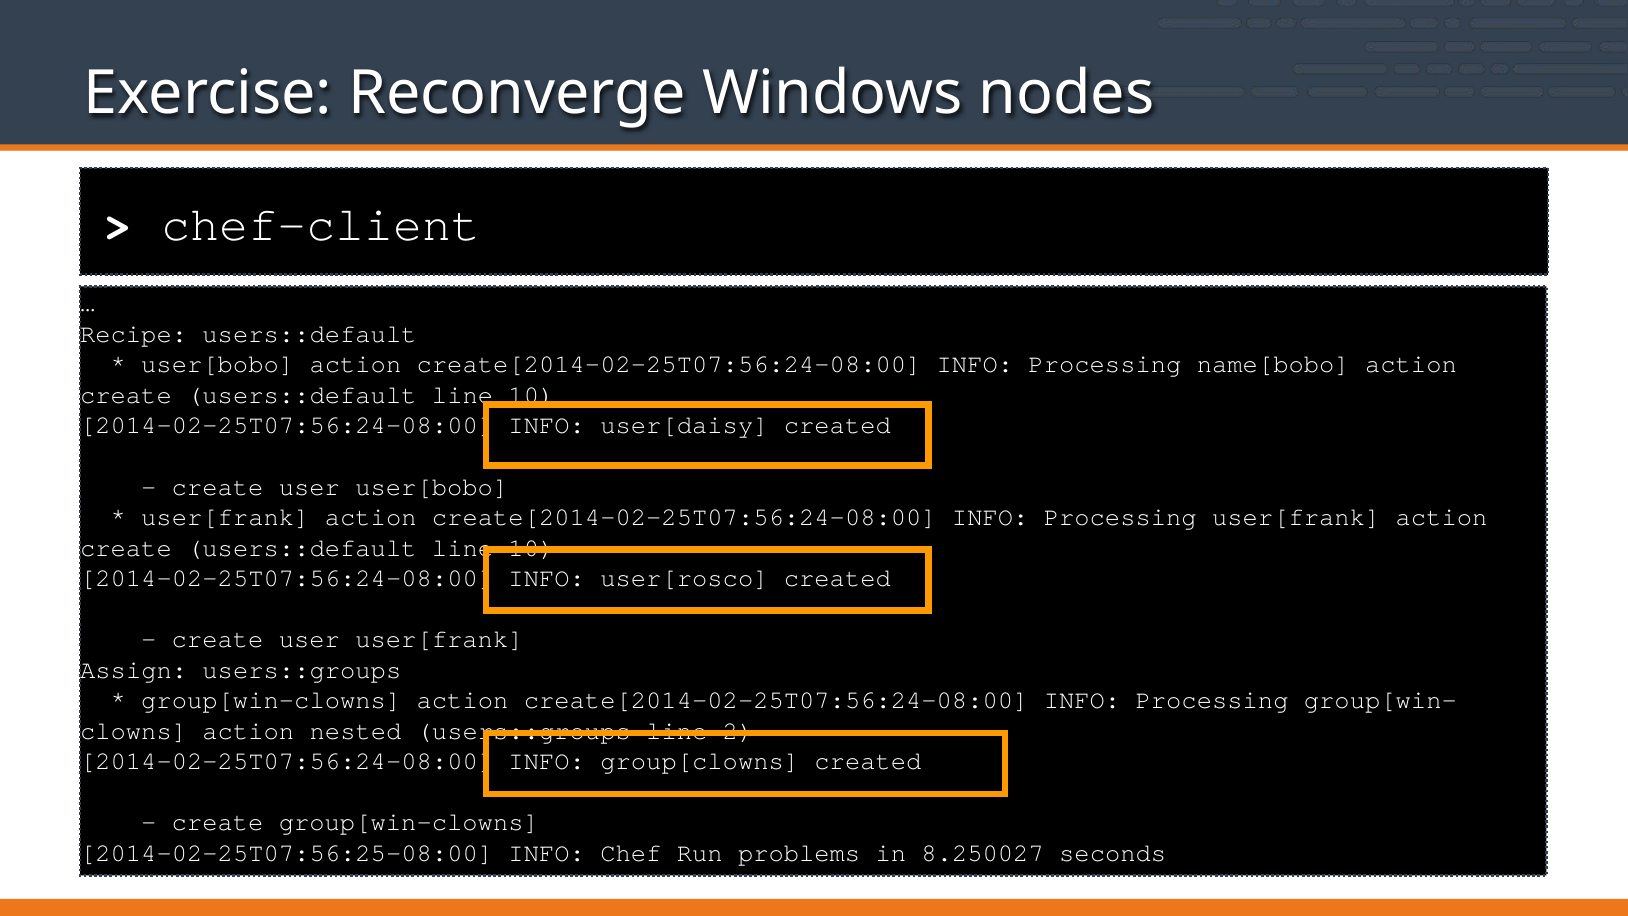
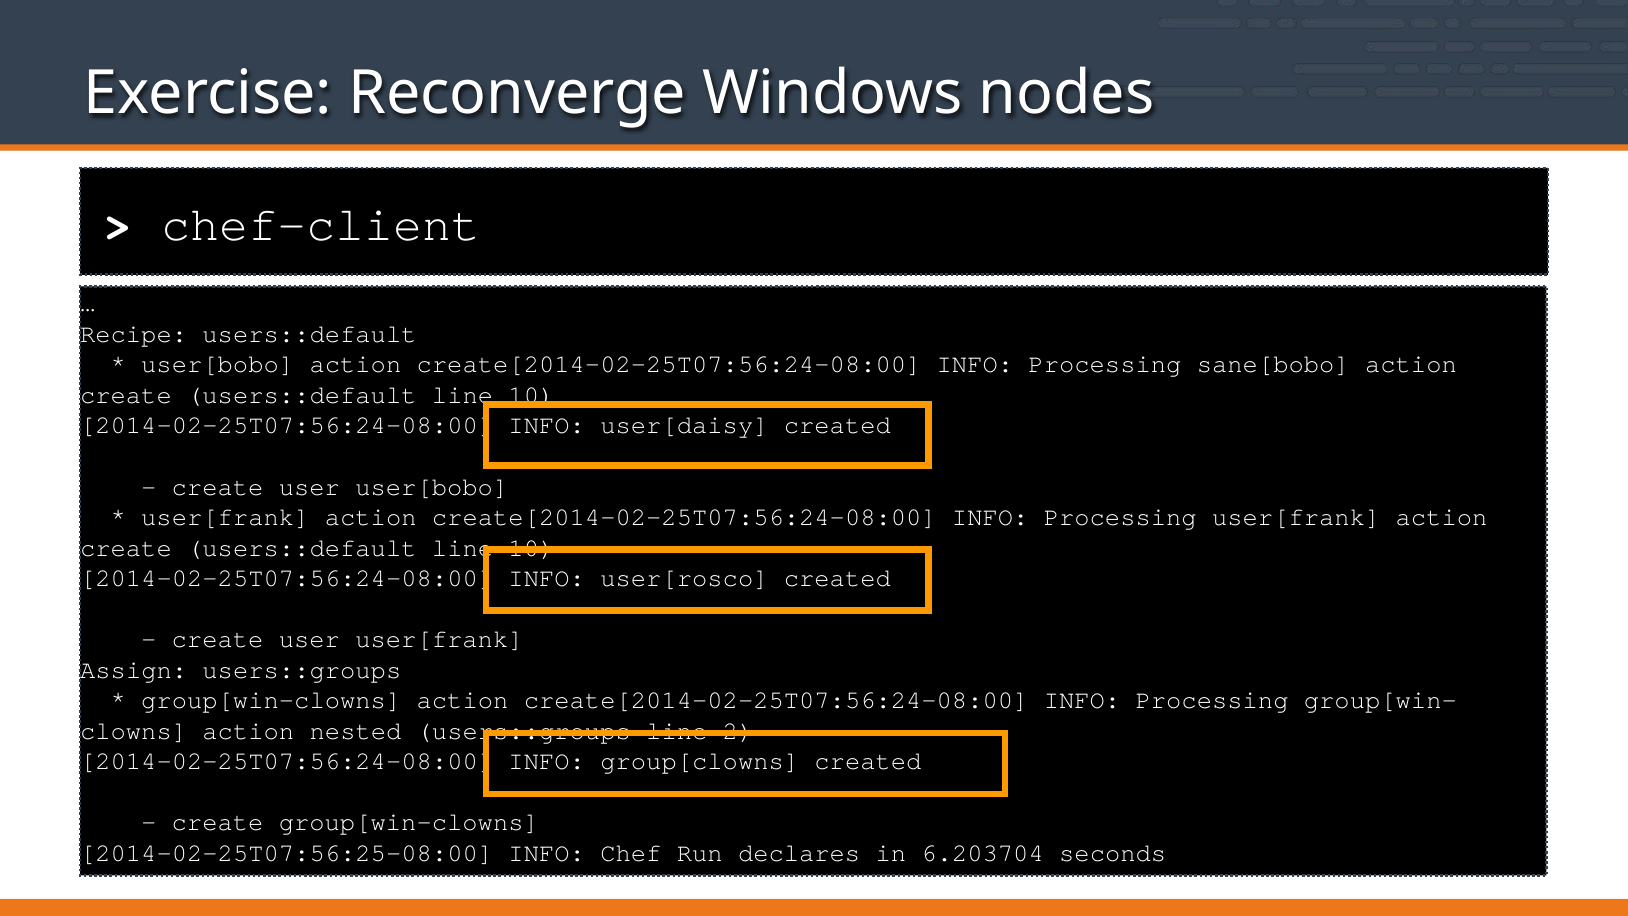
name[bobo: name[bobo -> sane[bobo
problems: problems -> declares
8.250027: 8.250027 -> 6.203704
